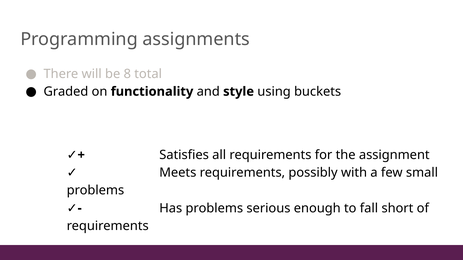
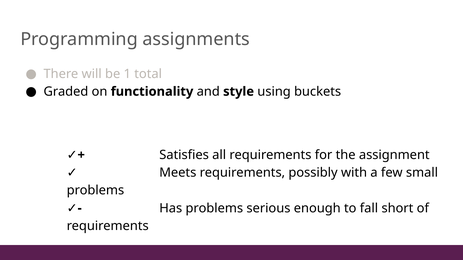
8: 8 -> 1
